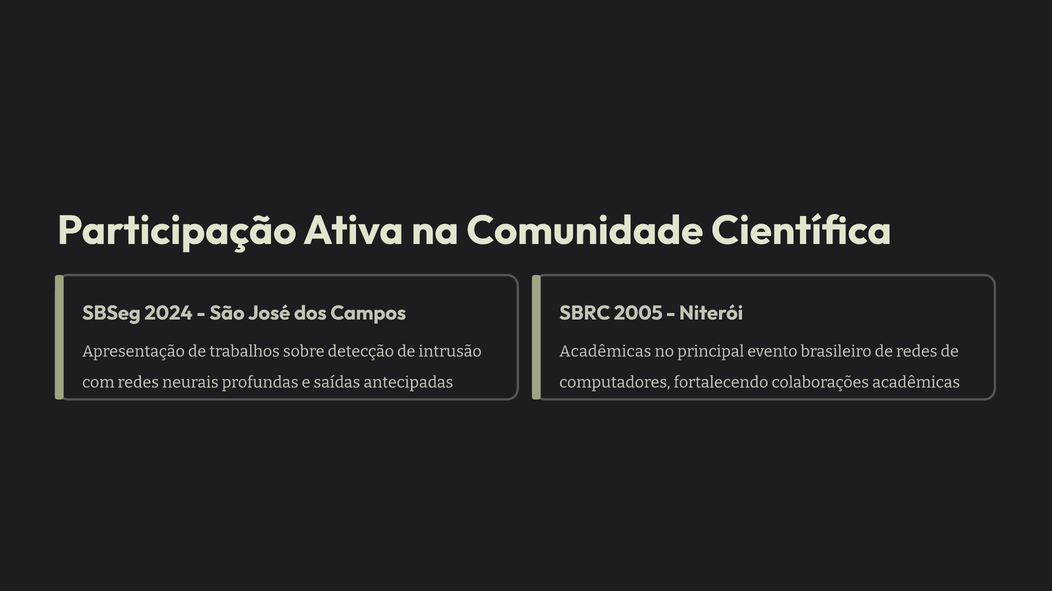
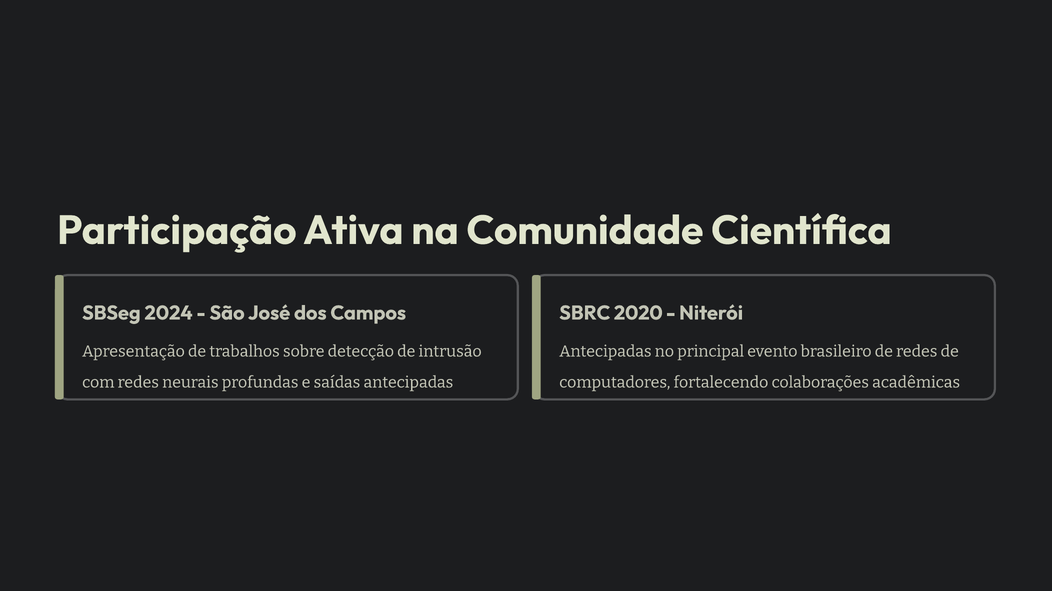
2005: 2005 -> 2020
Acadêmicas at (605, 352): Acadêmicas -> Antecipadas
